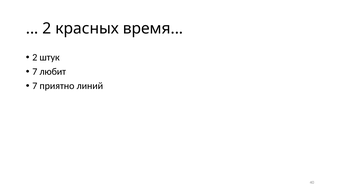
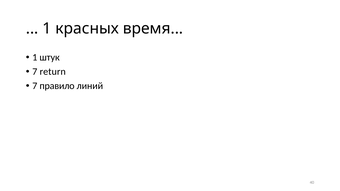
2 at (47, 29): 2 -> 1
2 at (35, 57): 2 -> 1
любит: любит -> return
приятно: приятно -> правило
